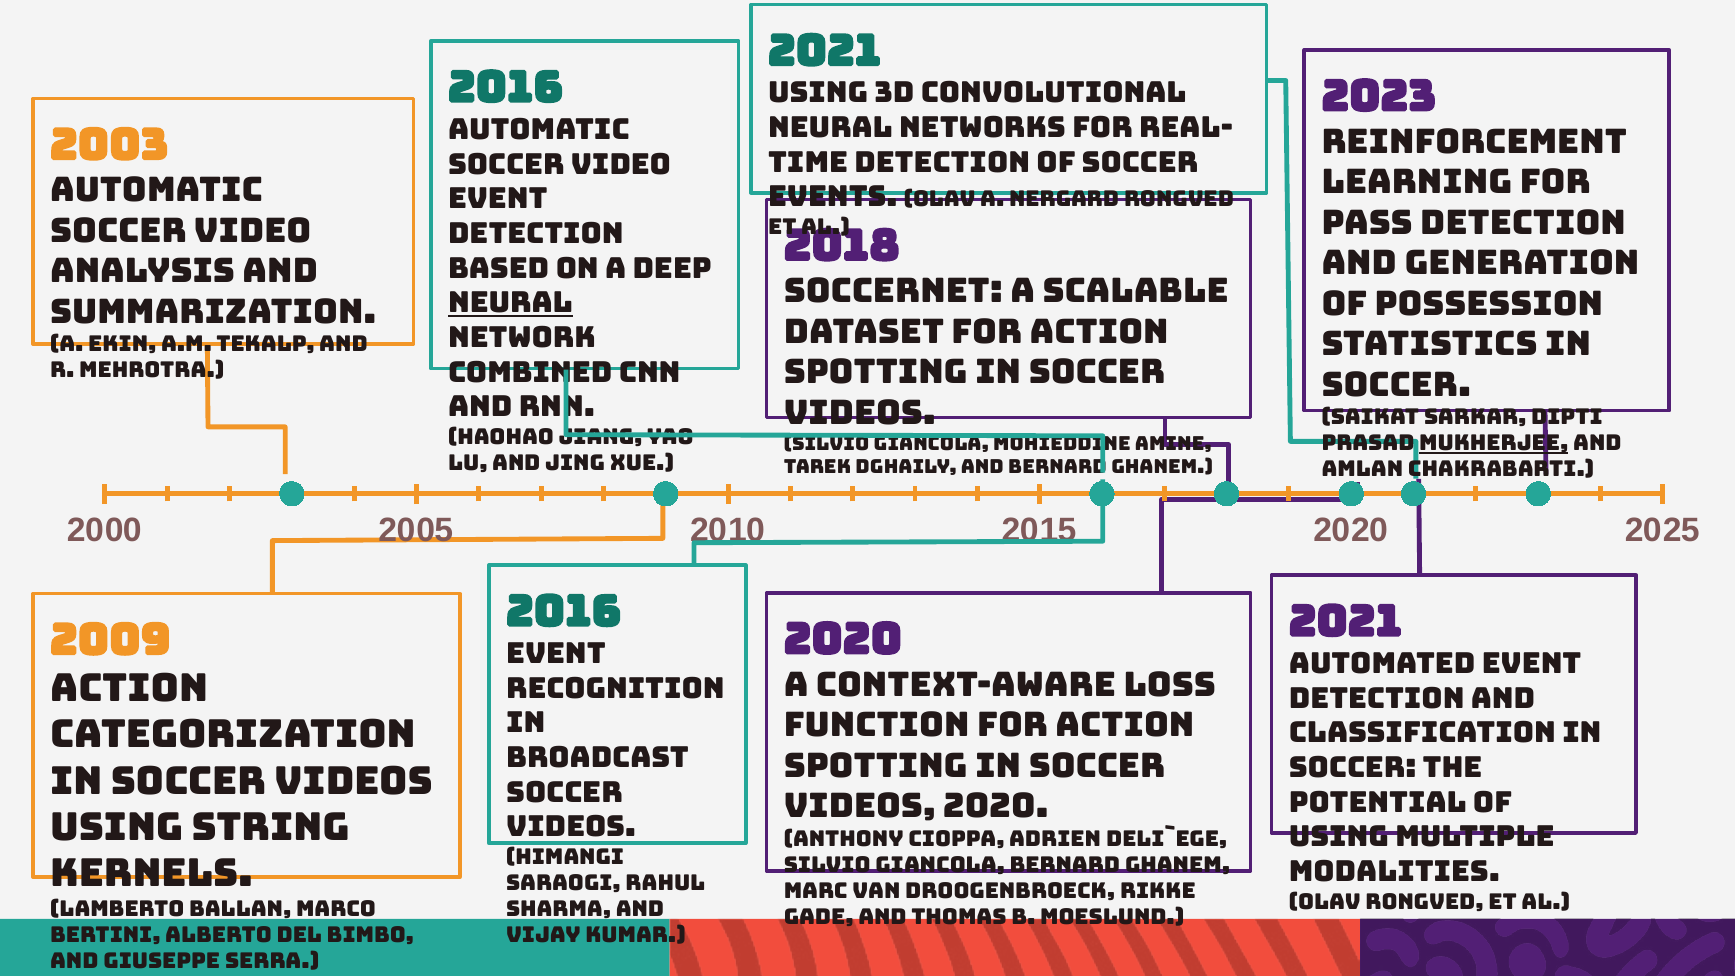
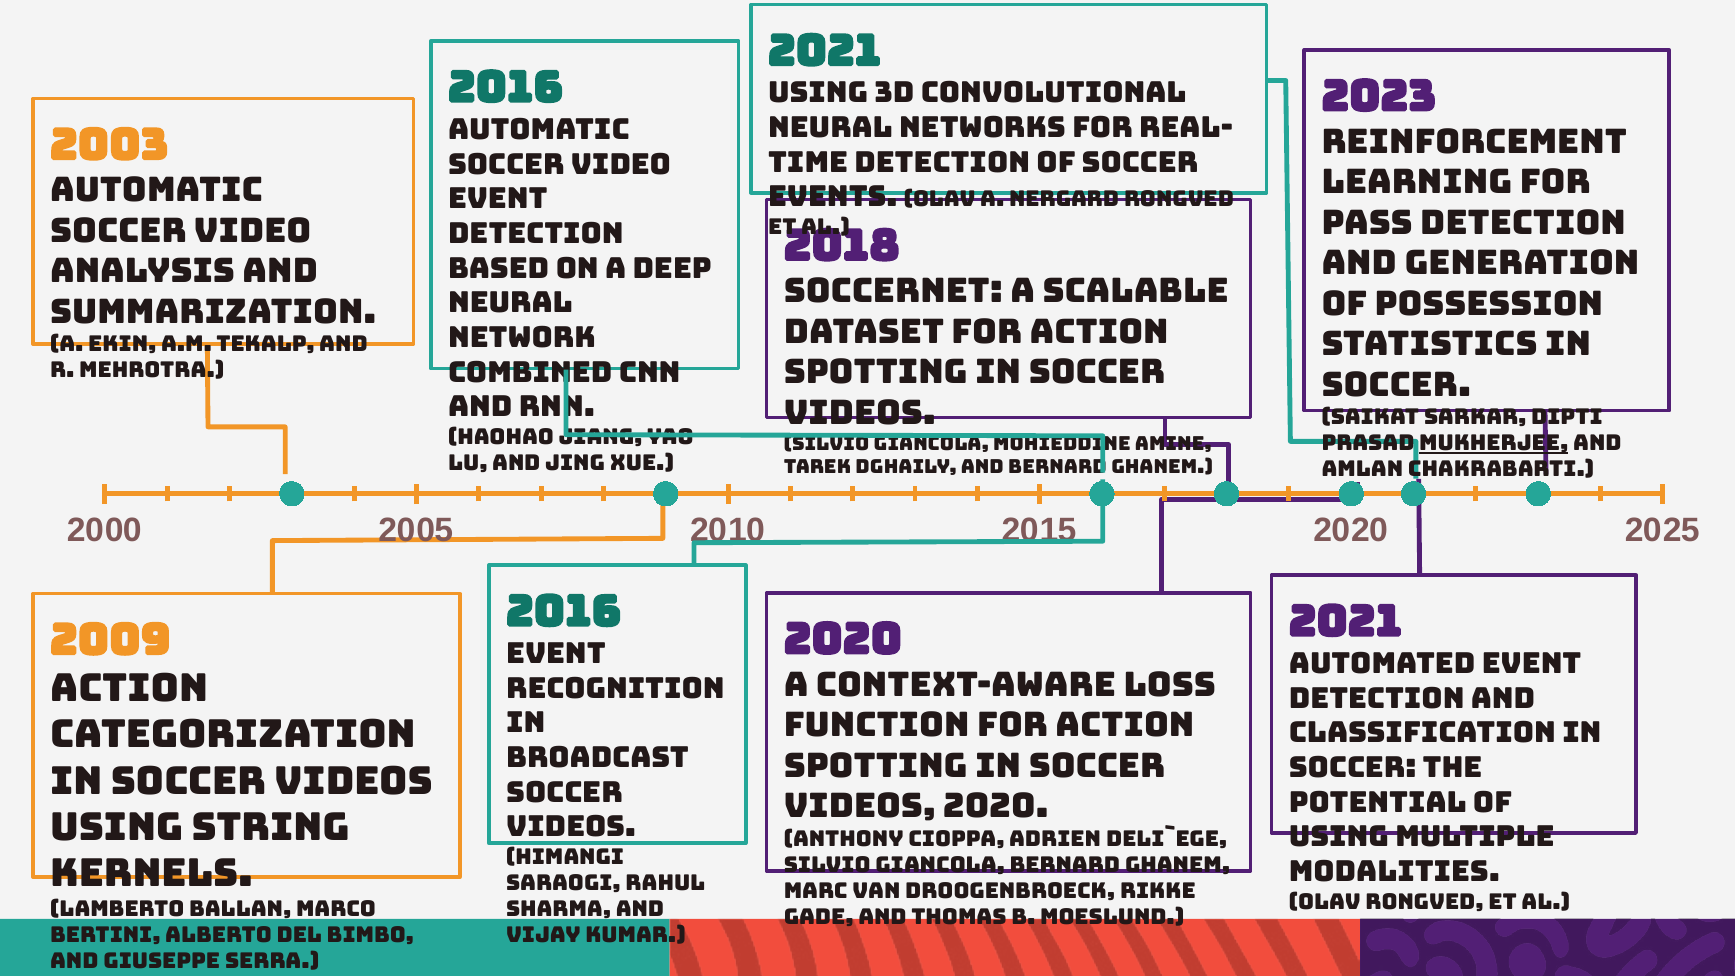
neural at (510, 303) underline: present -> none
